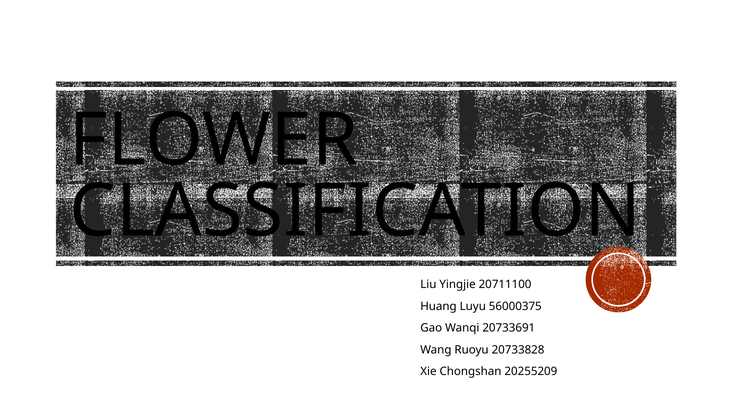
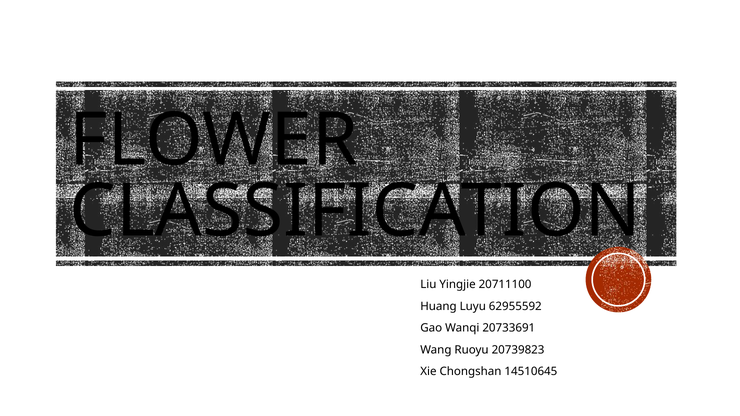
56000375: 56000375 -> 62955592
20733828: 20733828 -> 20739823
20255209: 20255209 -> 14510645
